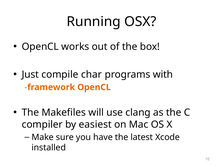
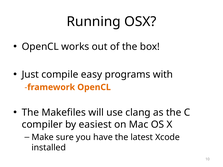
char: char -> easy
